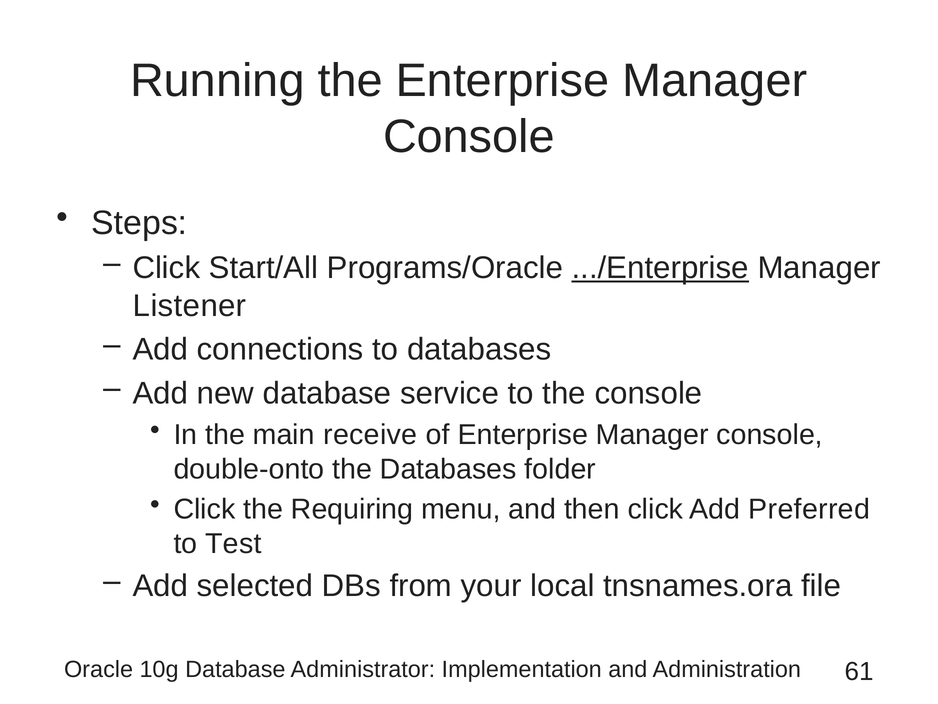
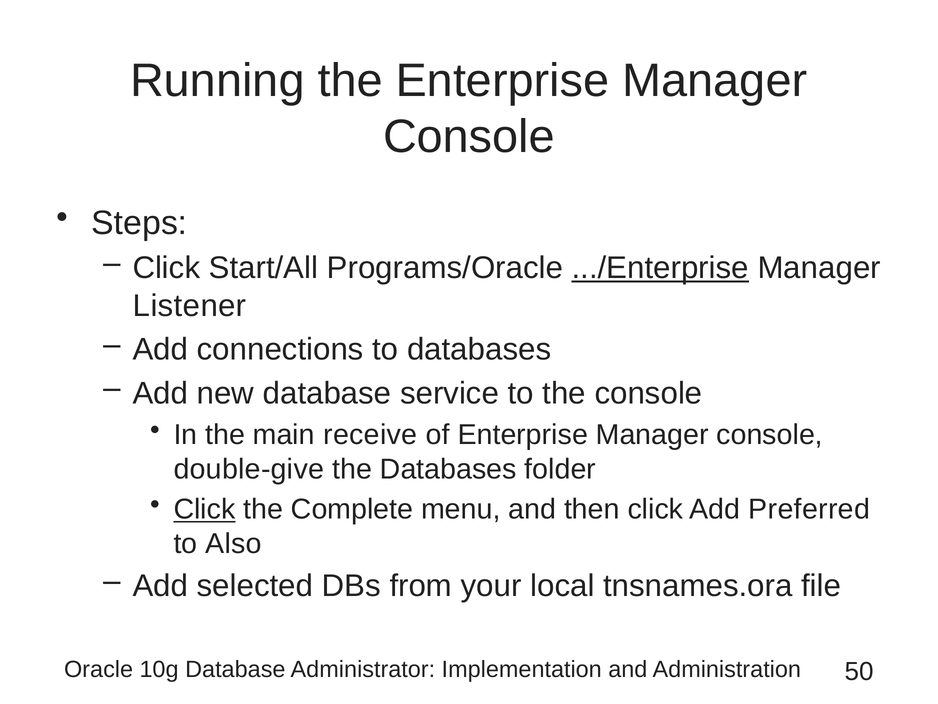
double-onto: double-onto -> double-give
Click at (204, 509) underline: none -> present
Requiring: Requiring -> Complete
Test: Test -> Also
61: 61 -> 50
